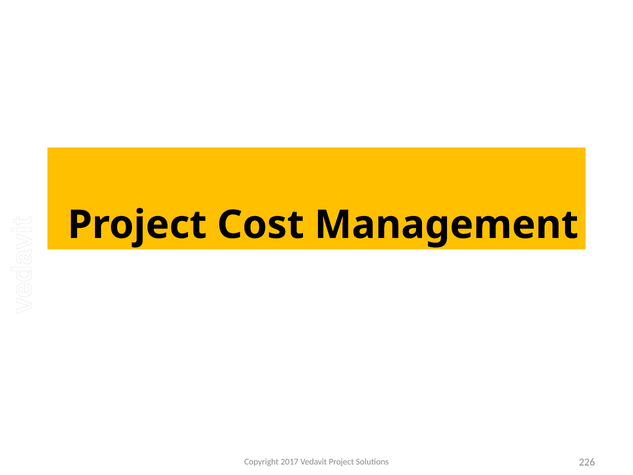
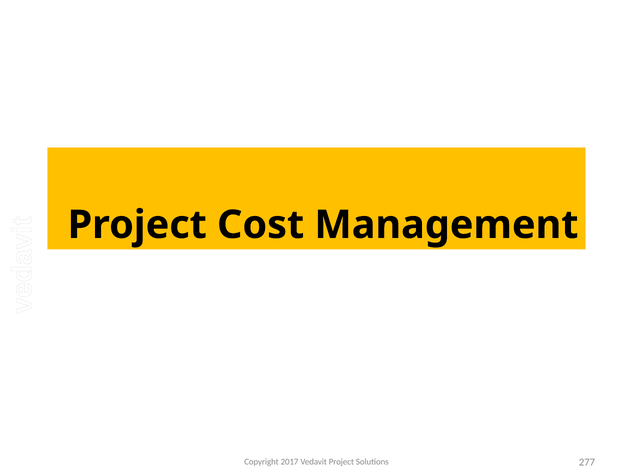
226: 226 -> 277
